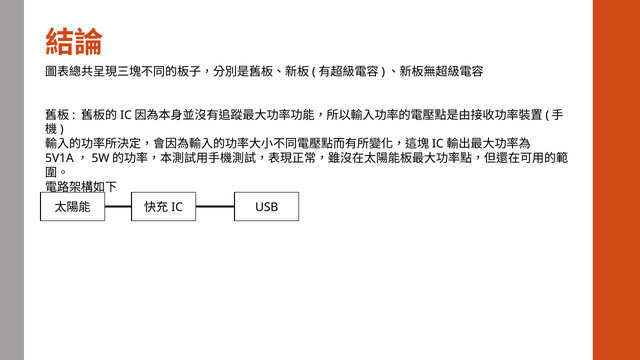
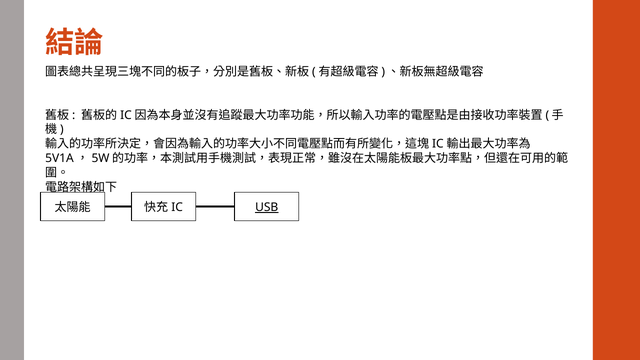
USB underline: none -> present
